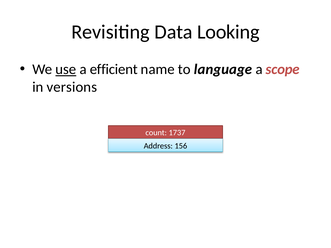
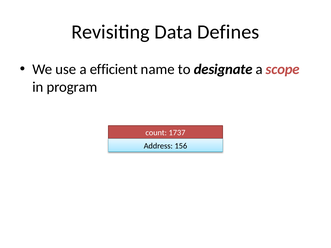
Looking: Looking -> Defines
use underline: present -> none
language: language -> designate
versions: versions -> program
